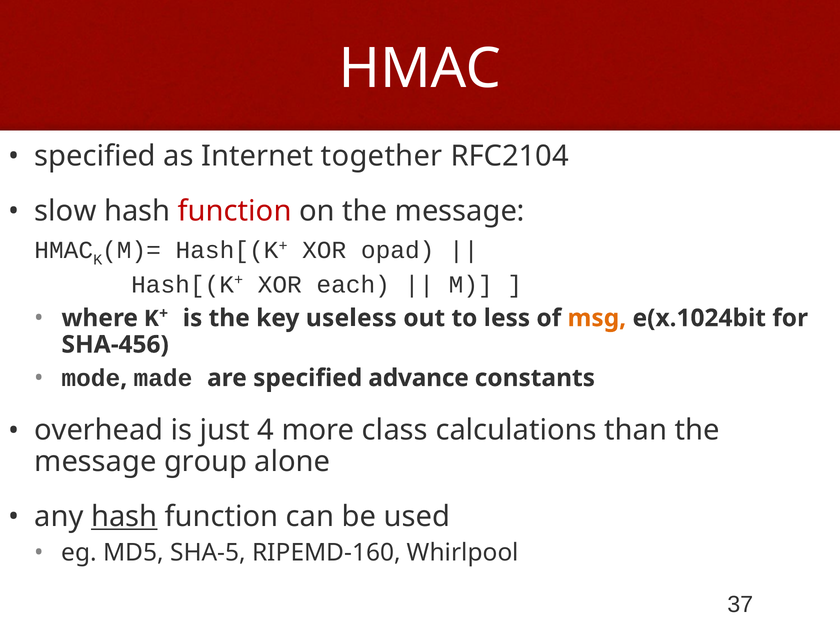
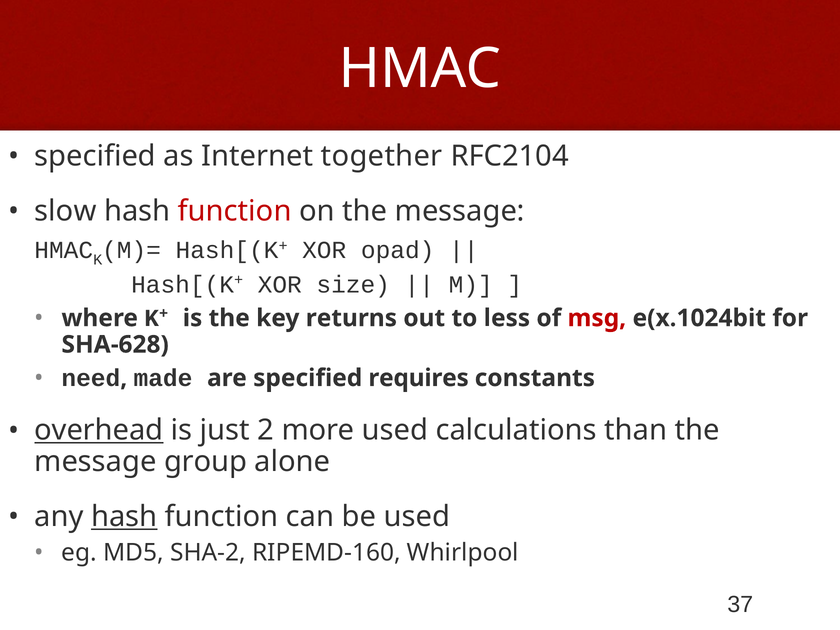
each: each -> size
useless: useless -> returns
msg colour: orange -> red
SHA-456: SHA-456 -> SHA-628
mode: mode -> need
advance: advance -> requires
overhead underline: none -> present
4: 4 -> 2
more class: class -> used
SHA-5: SHA-5 -> SHA-2
